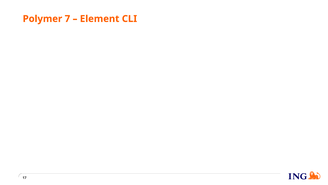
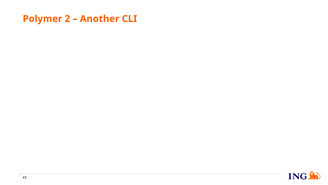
7: 7 -> 2
Element: Element -> Another
